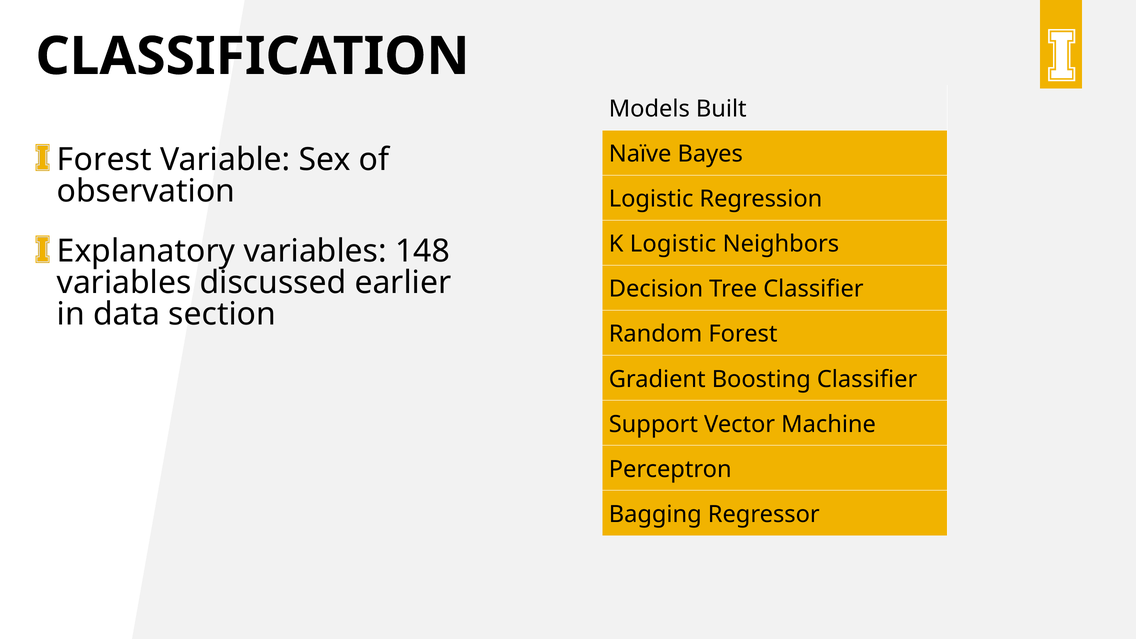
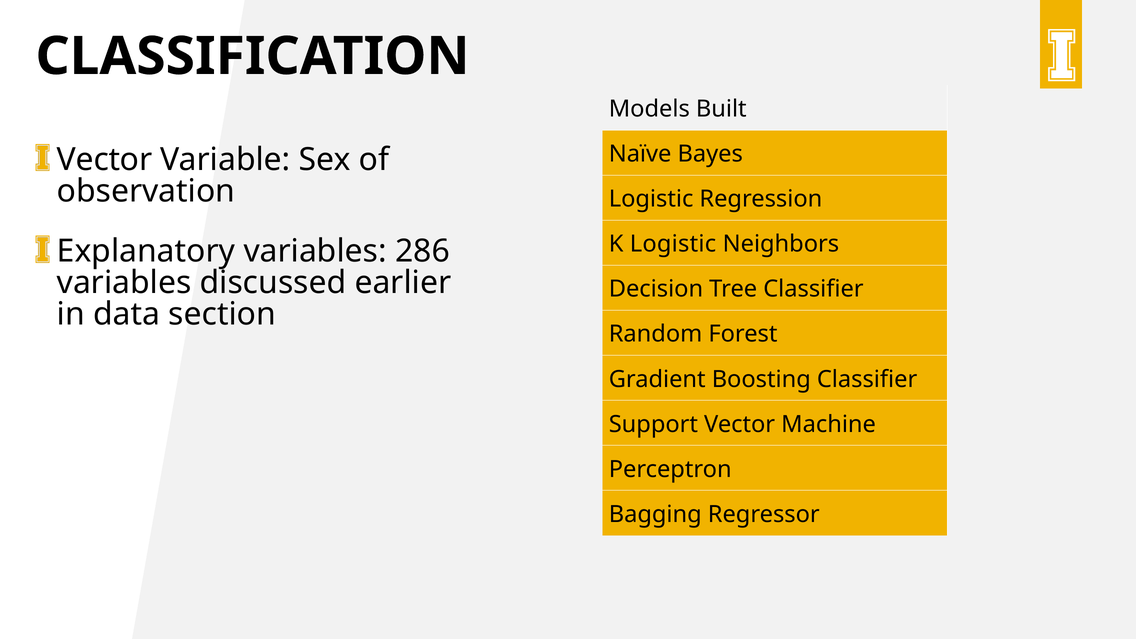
Forest at (104, 160): Forest -> Vector
148: 148 -> 286
